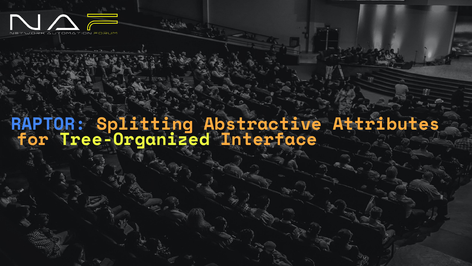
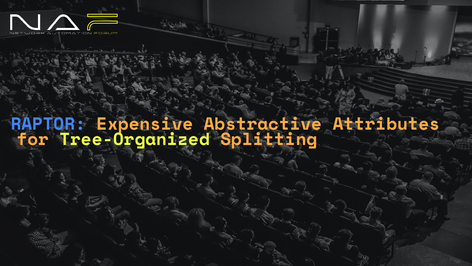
Splitting: Splitting -> Expensive
Interface: Interface -> Splitting
